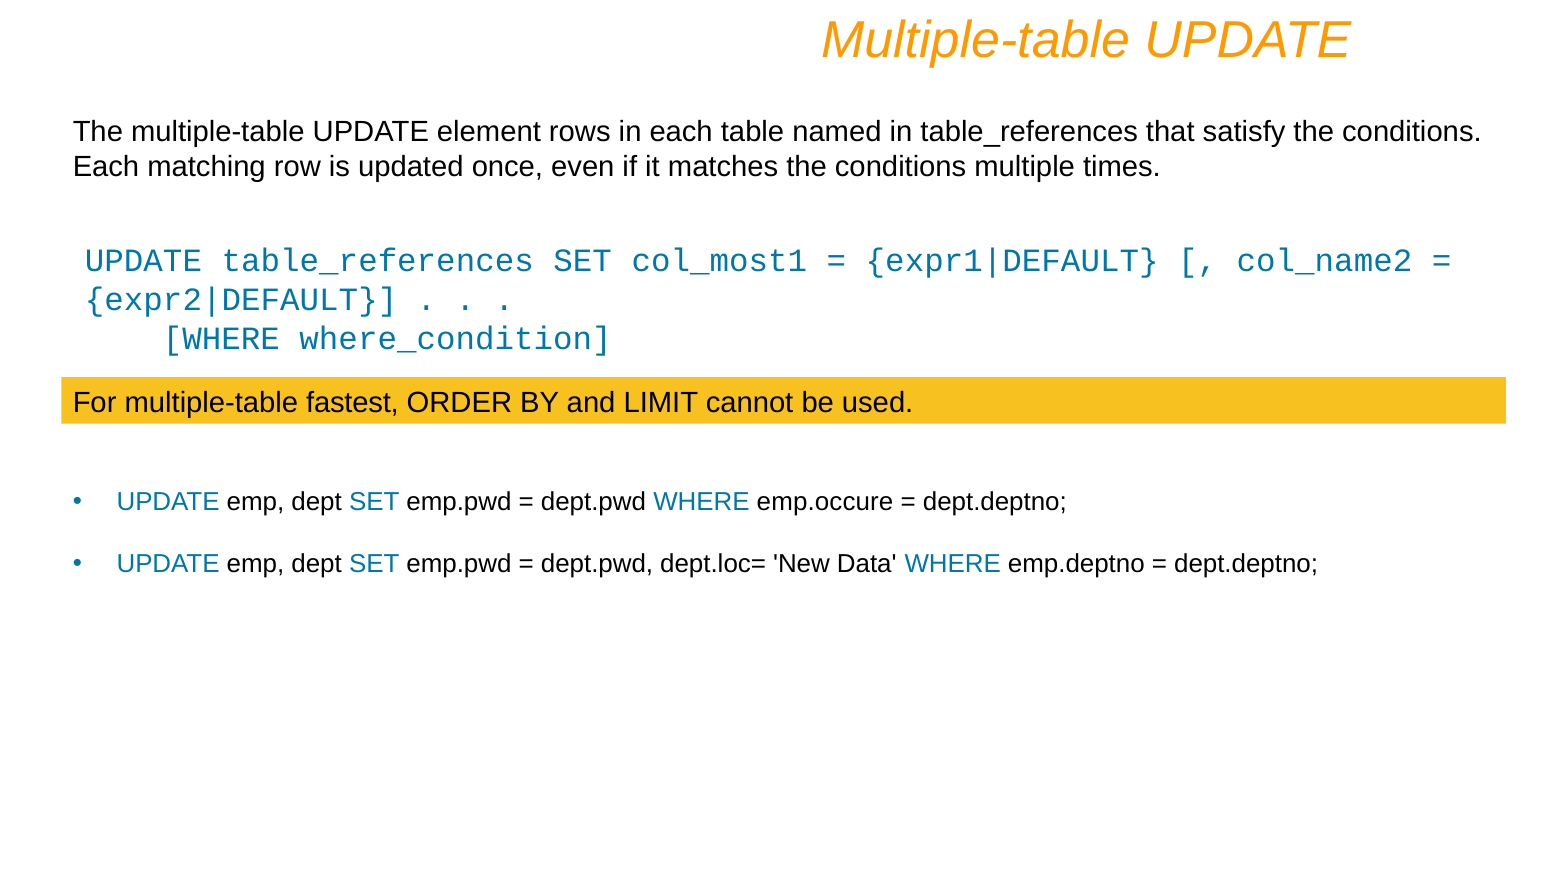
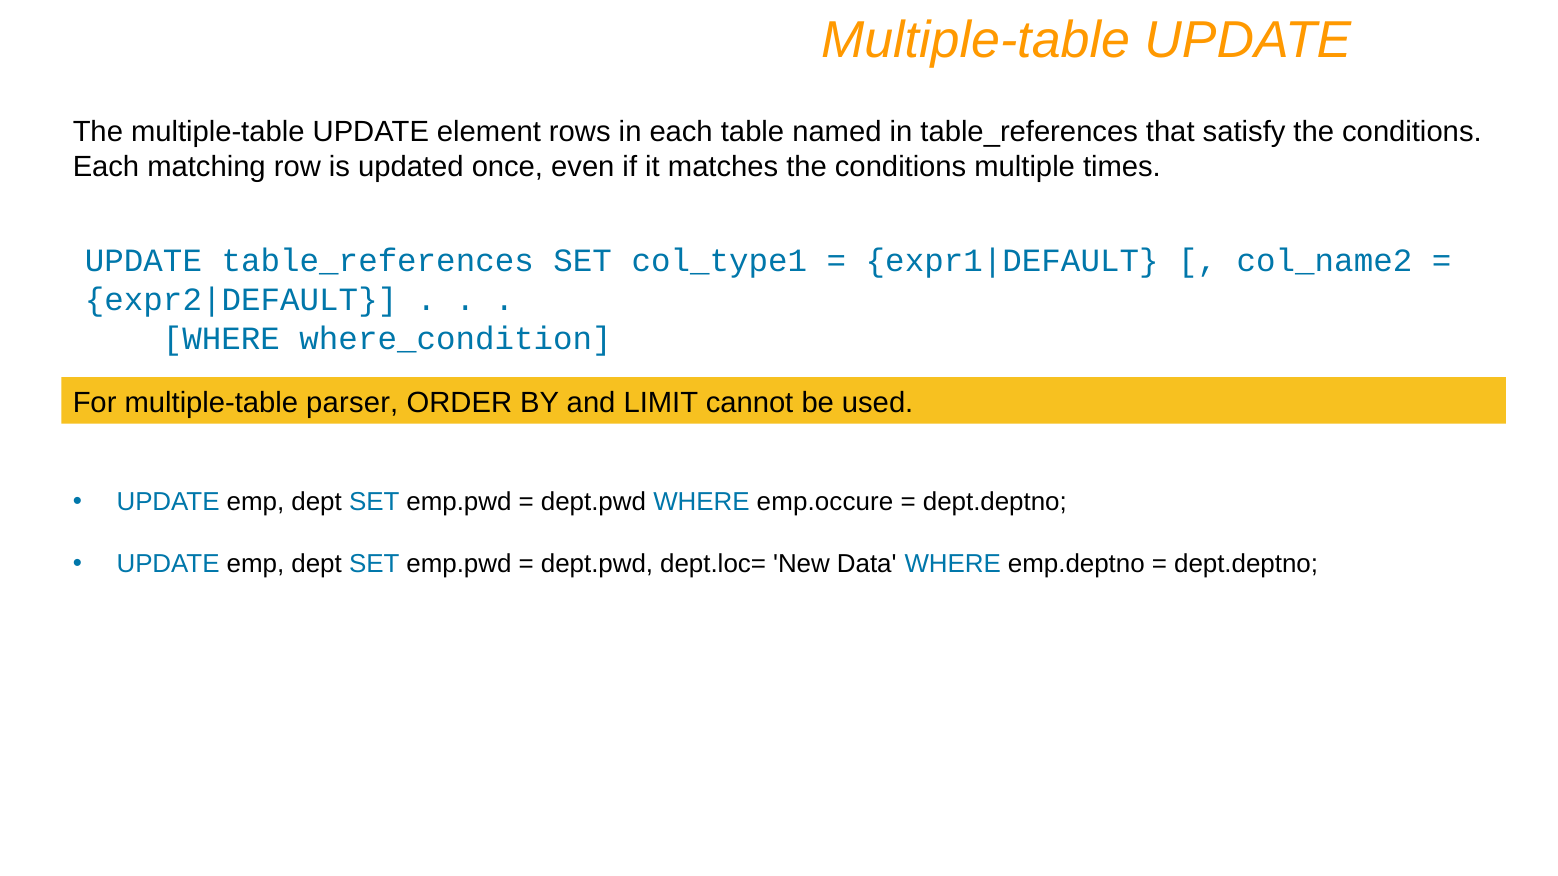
col_most1: col_most1 -> col_type1
fastest: fastest -> parser
